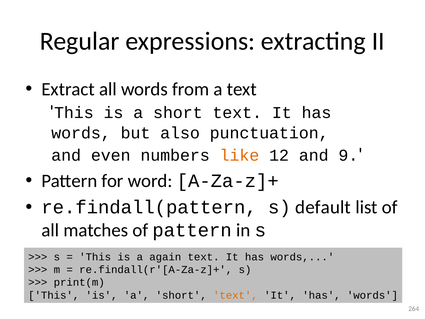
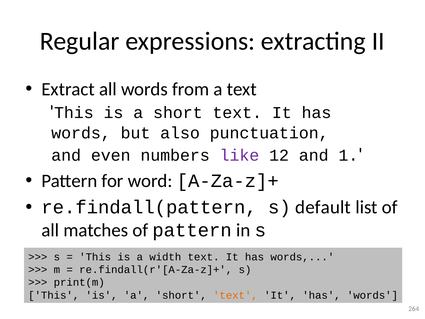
like colour: orange -> purple
9: 9 -> 1
again: again -> width
